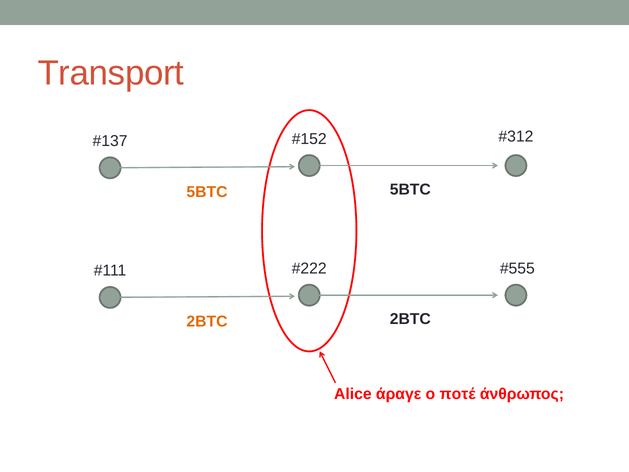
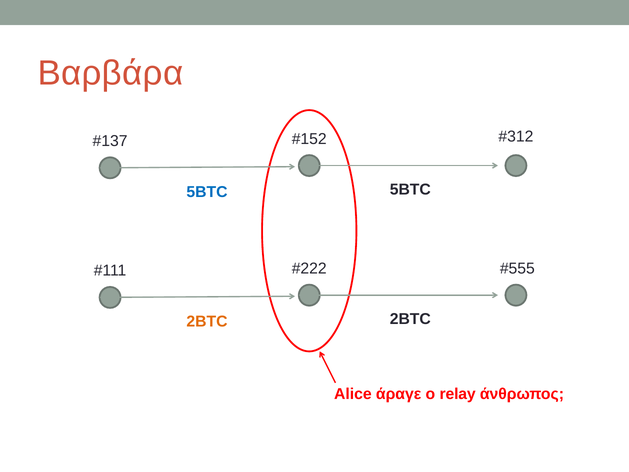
Transport: Transport -> Βαρβάρα
5BTC at (207, 192) colour: orange -> blue
ποτέ: ποτέ -> relay
